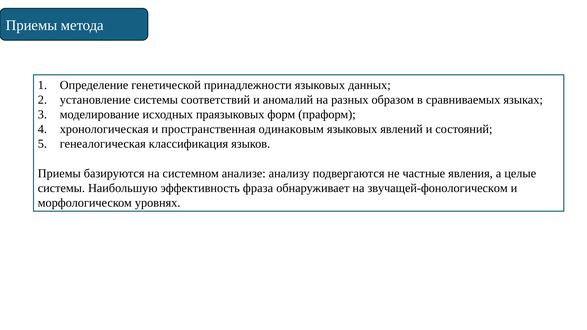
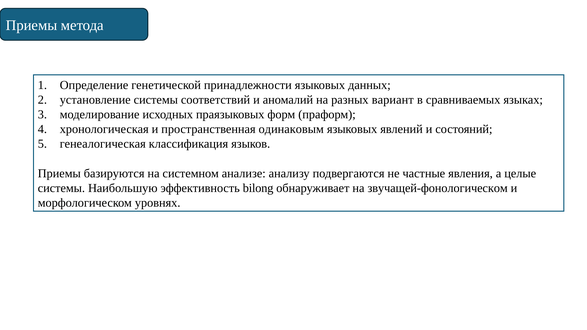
образом: образом -> вариант
фраза: фраза -> bilong
